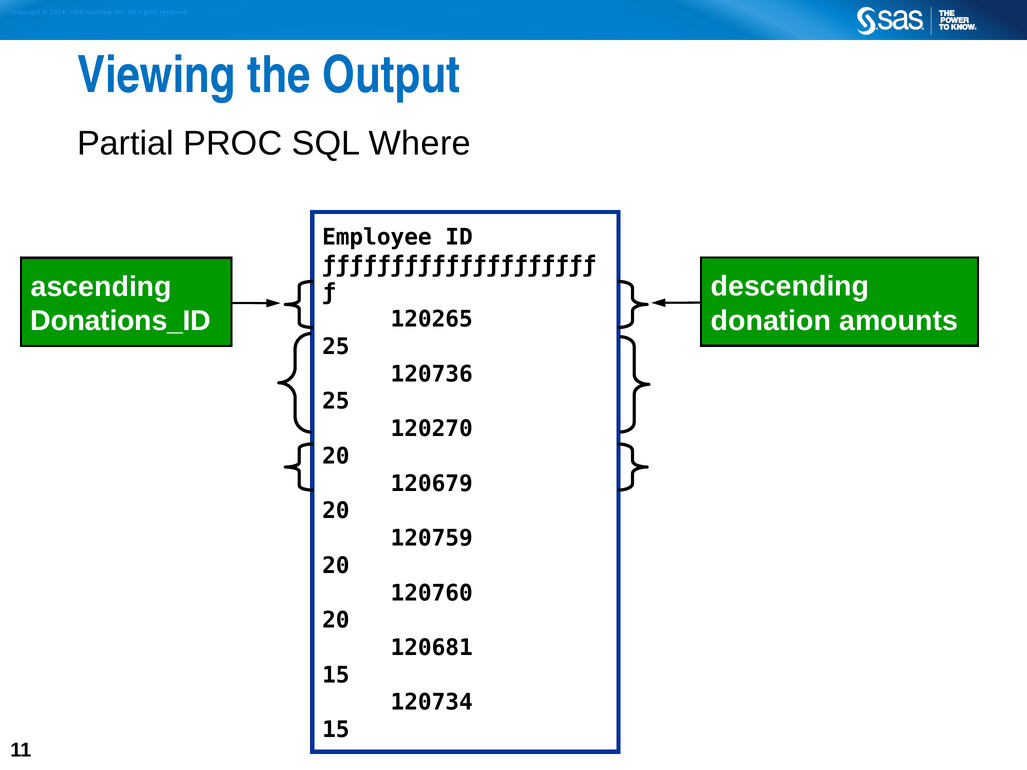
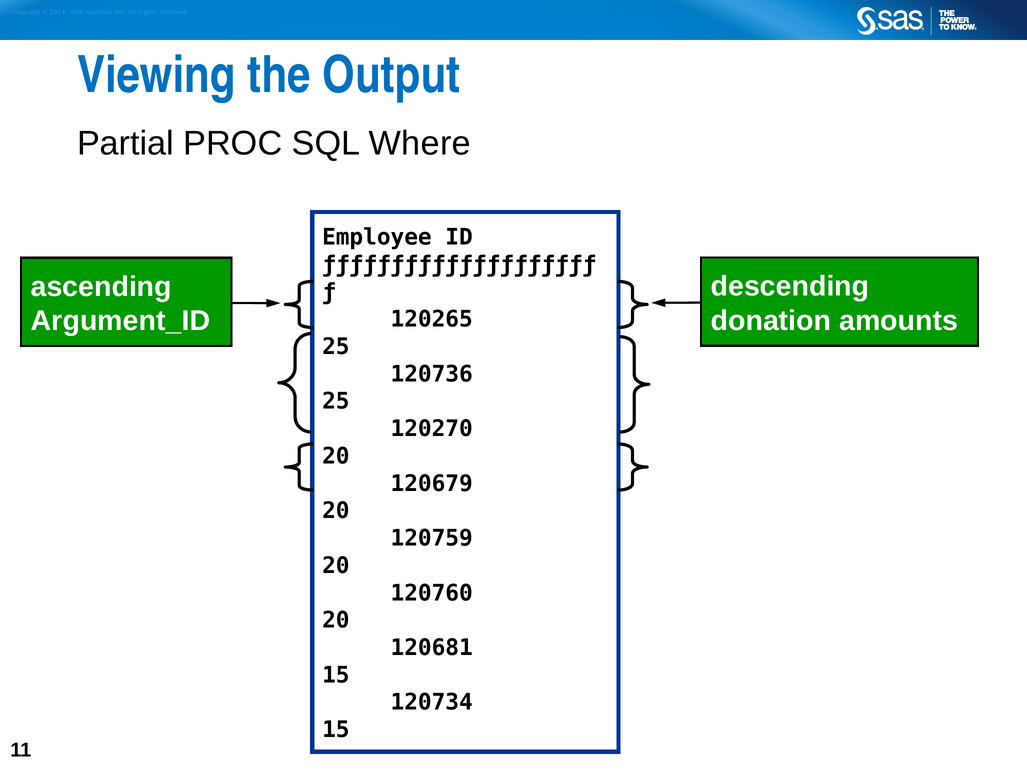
Donations_ID: Donations_ID -> Argument_ID
